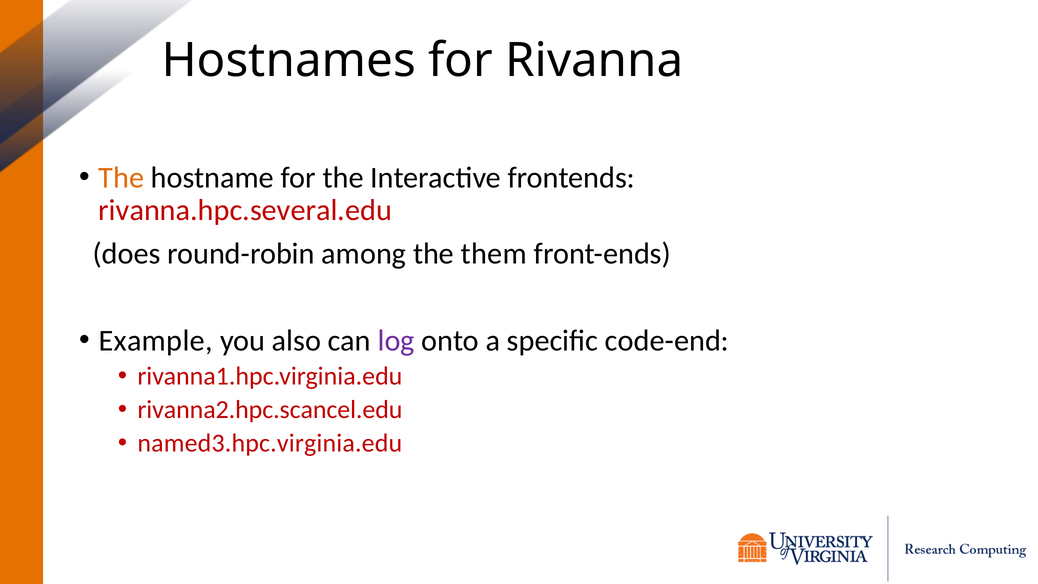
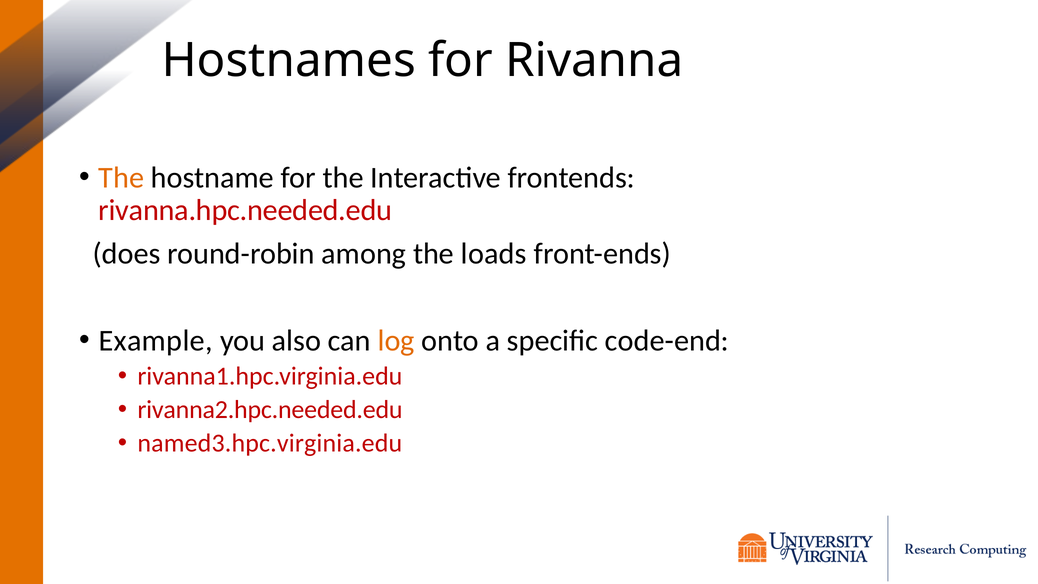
rivanna.hpc.several.edu: rivanna.hpc.several.edu -> rivanna.hpc.needed.edu
them: them -> loads
log colour: purple -> orange
rivanna2.hpc.scancel.edu: rivanna2.hpc.scancel.edu -> rivanna2.hpc.needed.edu
